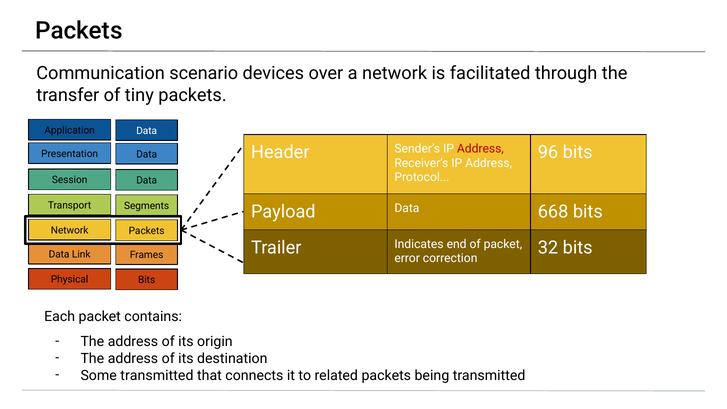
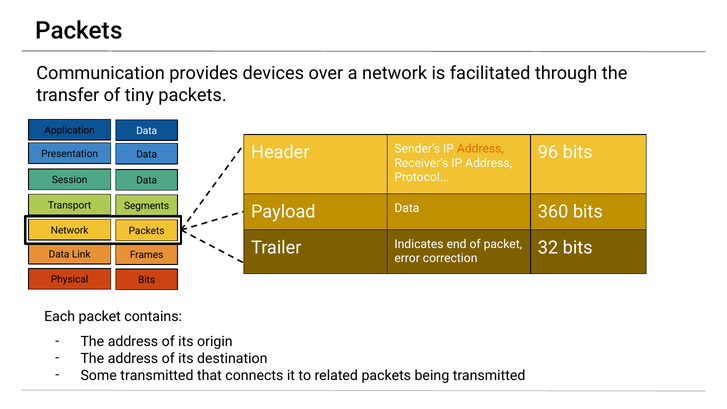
scenario: scenario -> provides
Address at (480, 149) colour: red -> orange
668: 668 -> 360
